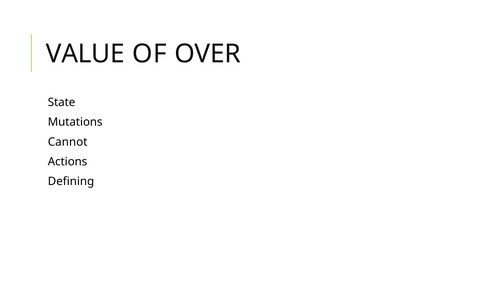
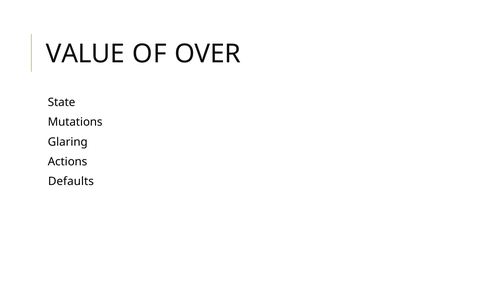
Cannot: Cannot -> Glaring
Defining: Defining -> Defaults
